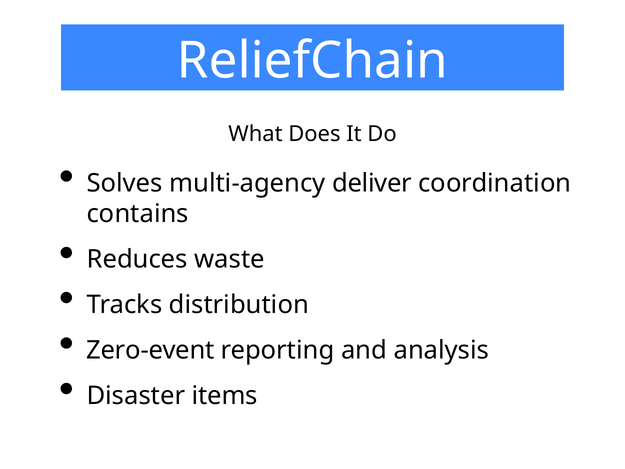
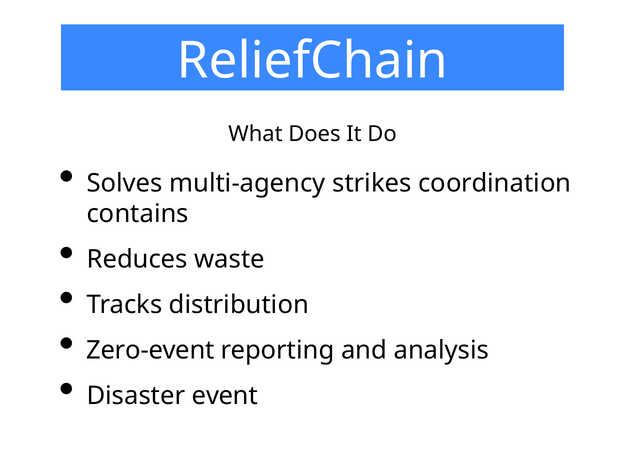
deliver: deliver -> strikes
items: items -> event
